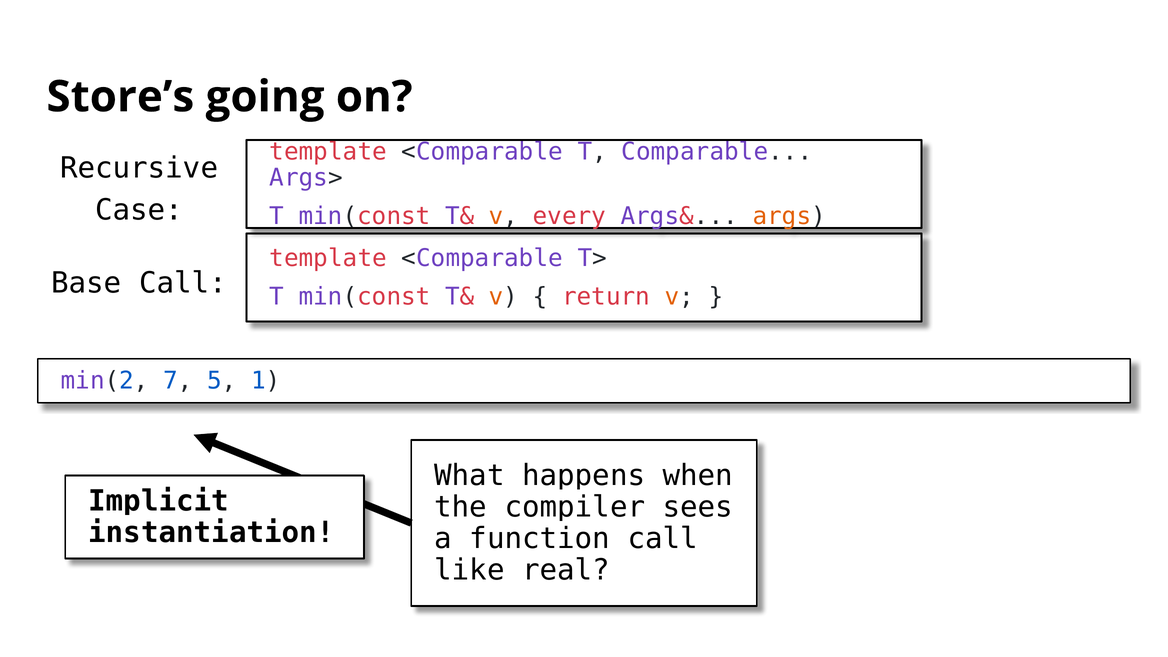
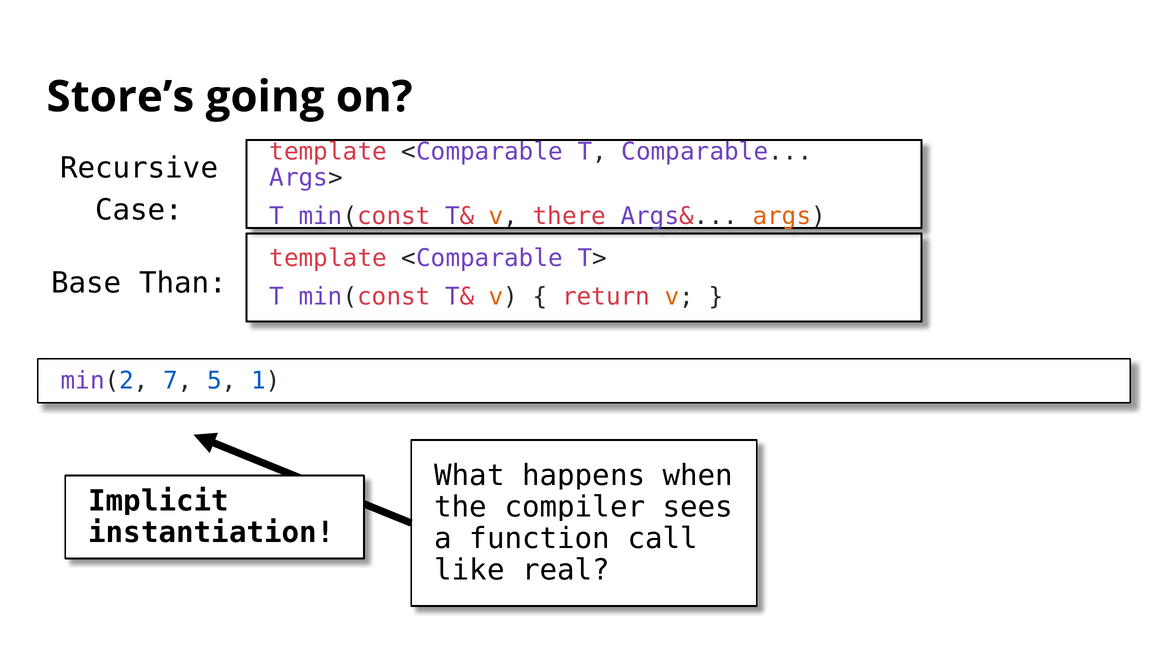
every: every -> there
Base Call: Call -> Than
